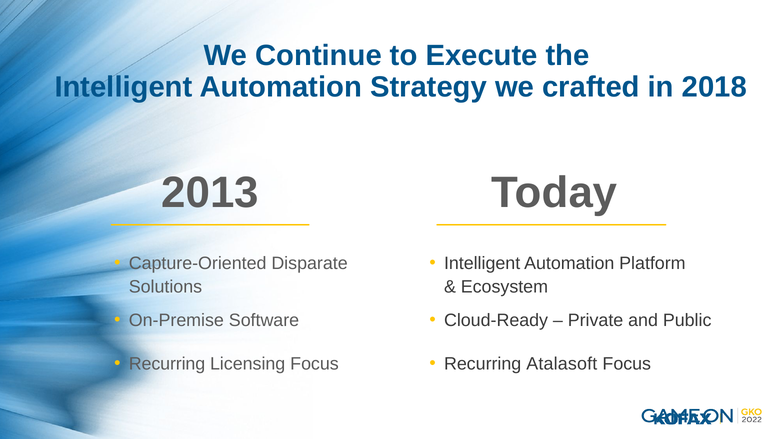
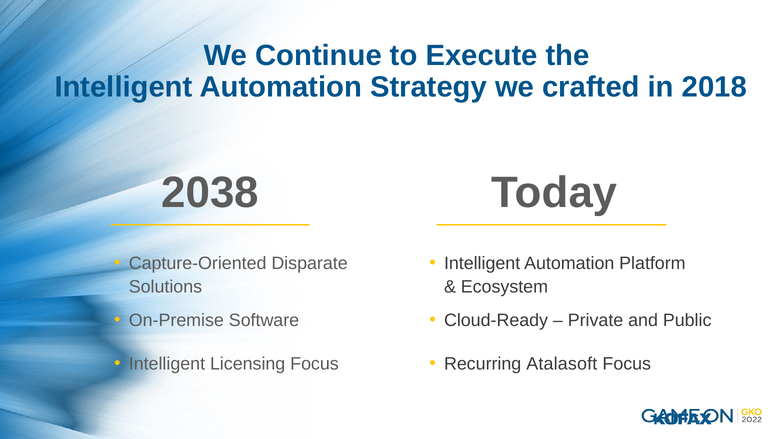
2013: 2013 -> 2038
Recurring at (167, 364): Recurring -> Intelligent
